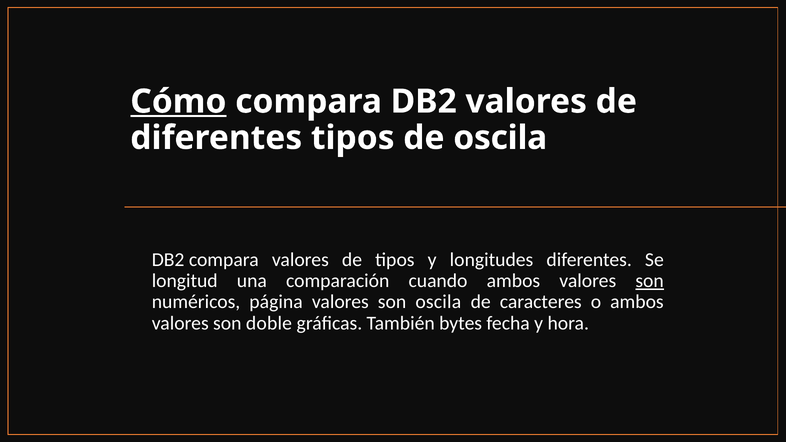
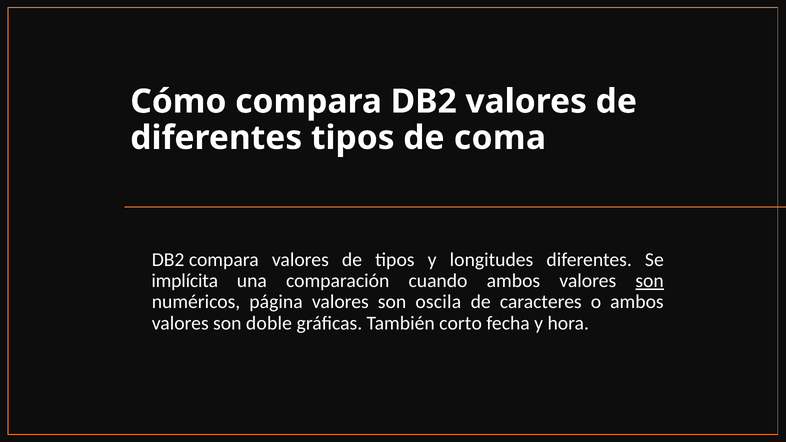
Cómo underline: present -> none
de oscila: oscila -> coma
longitud: longitud -> implícita
bytes: bytes -> corto
